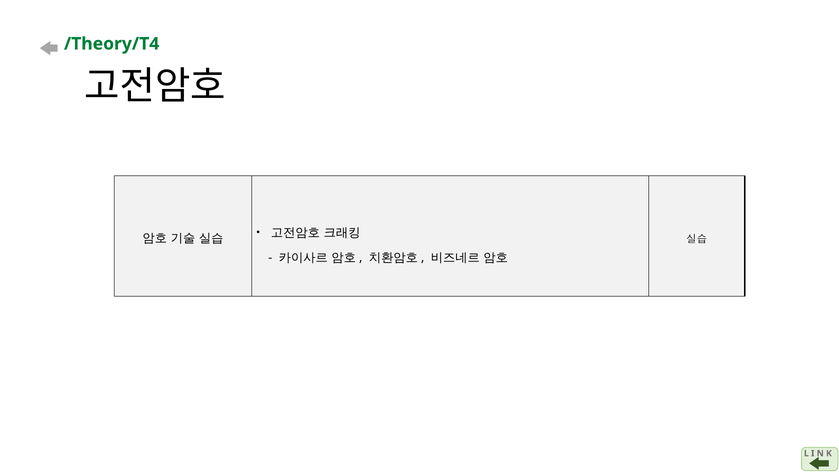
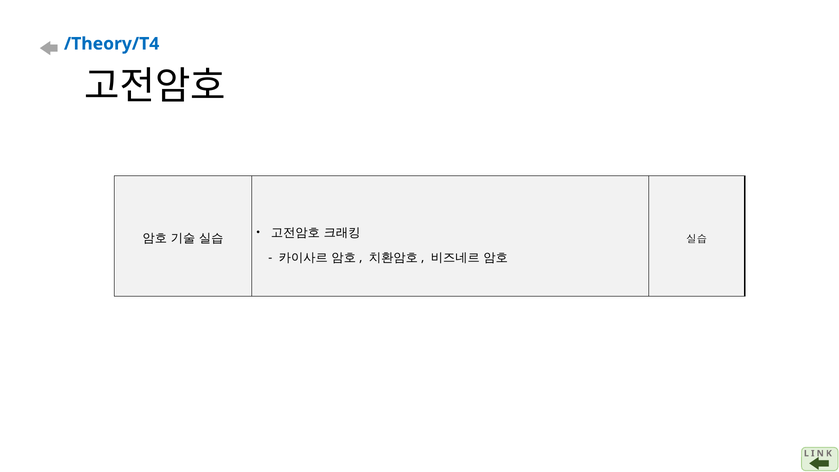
/Theory/T4 colour: green -> blue
